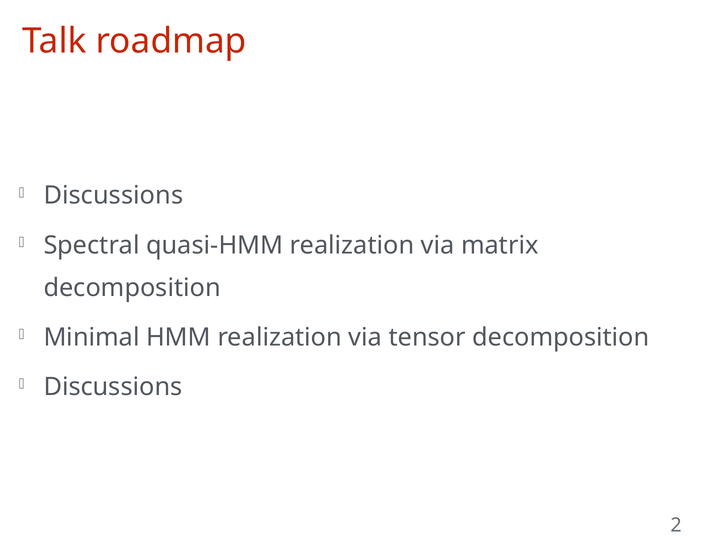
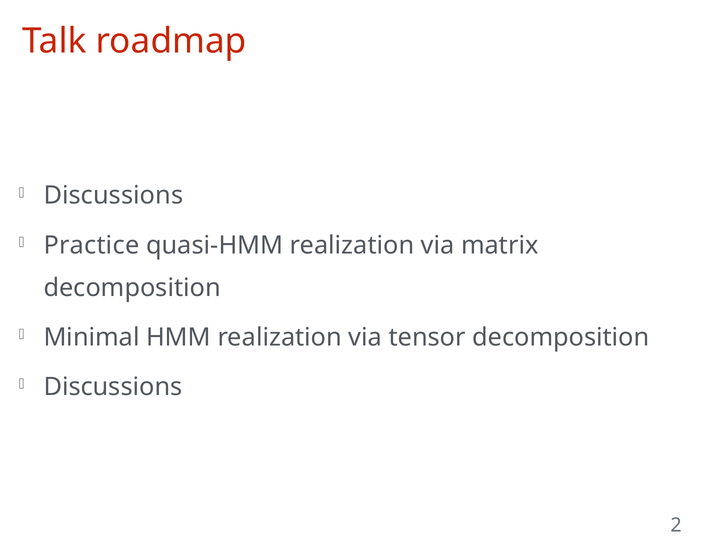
Spectral: Spectral -> Practice
